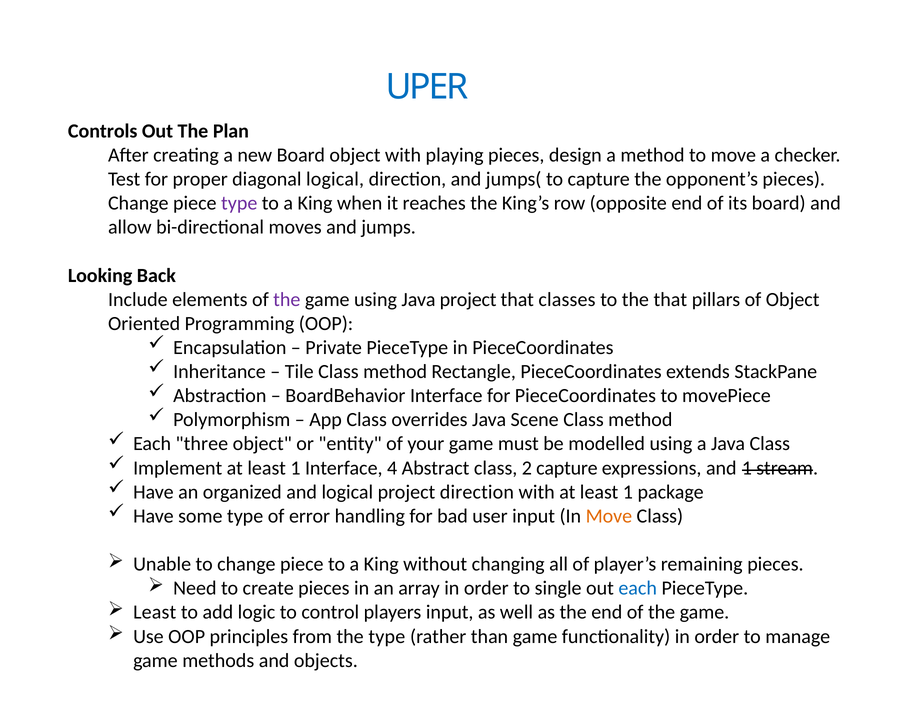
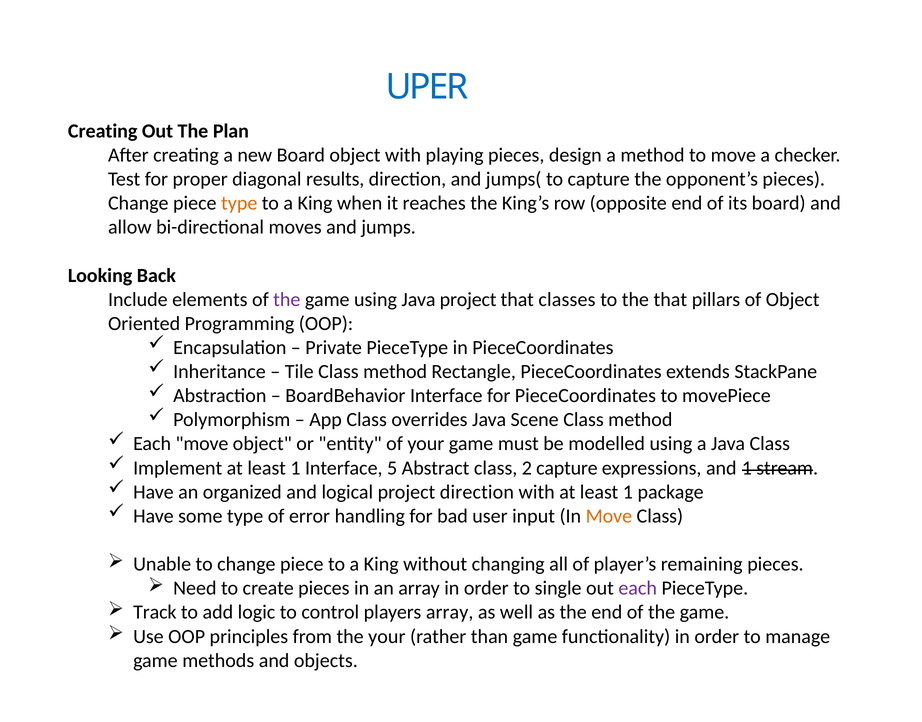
Controls at (103, 131): Controls -> Creating
diagonal logical: logical -> results
type at (239, 203) colour: purple -> orange
Each three: three -> move
4: 4 -> 5
each at (638, 588) colour: blue -> purple
Least at (155, 612): Least -> Track
players input: input -> array
the type: type -> your
